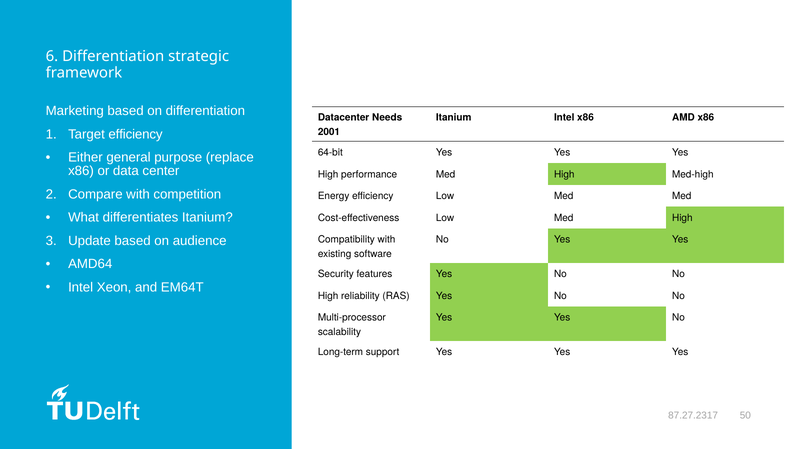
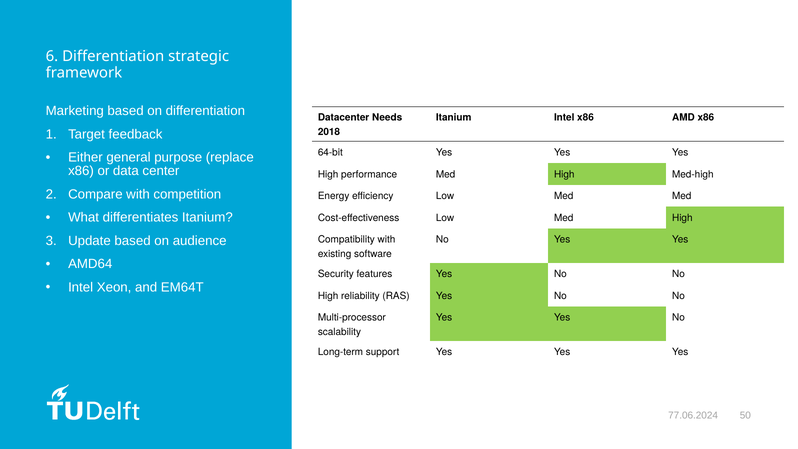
Target efficiency: efficiency -> feedback
2001: 2001 -> 2018
87.27.2317: 87.27.2317 -> 77.06.2024
